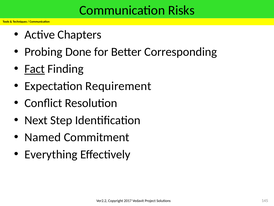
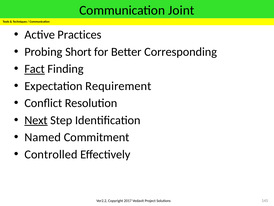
Risks: Risks -> Joint
Chapters: Chapters -> Practices
Done: Done -> Short
Next underline: none -> present
Everything: Everything -> Controlled
